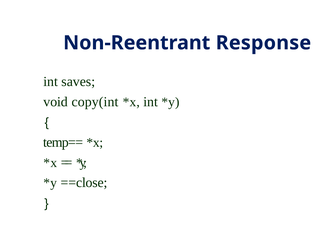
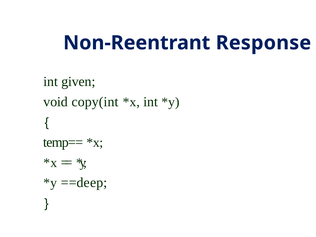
saves: saves -> given
==close: ==close -> ==deep
